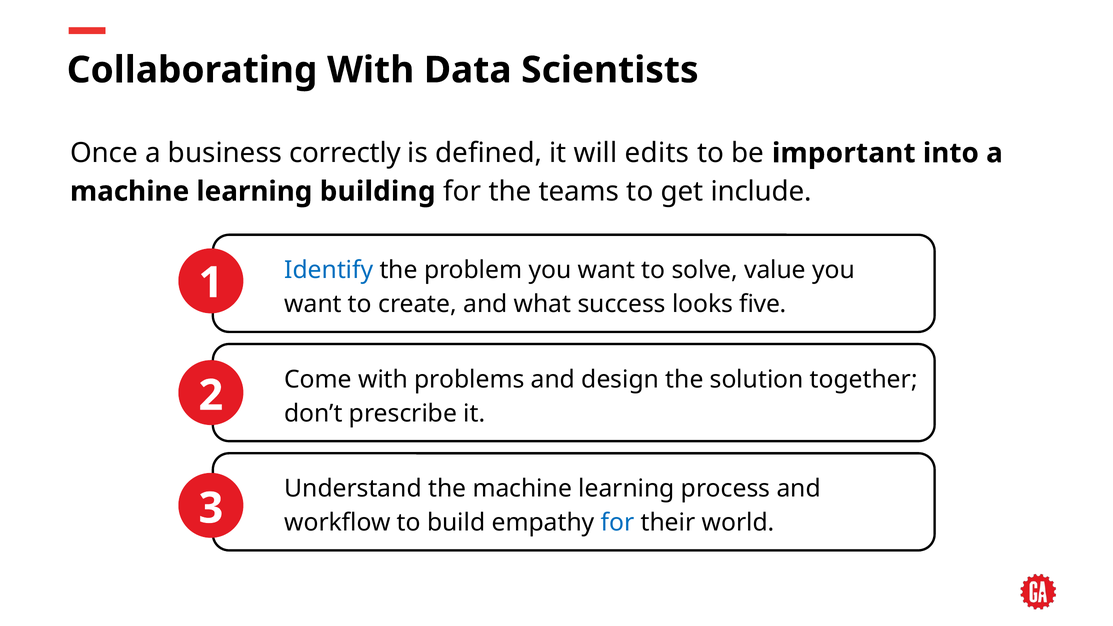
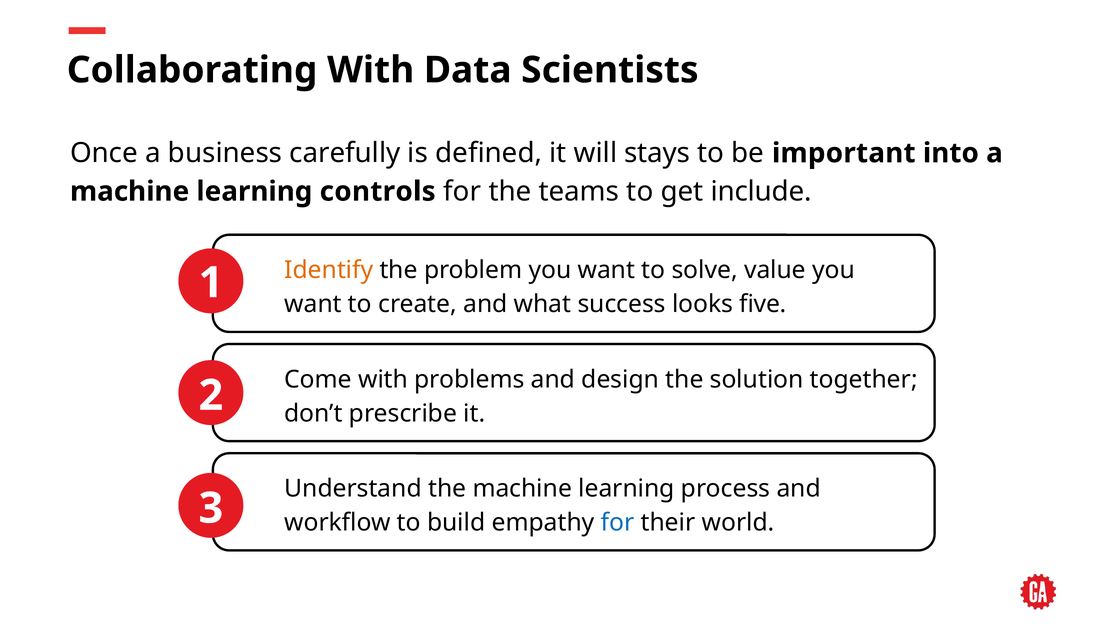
correctly: correctly -> carefully
edits: edits -> stays
building: building -> controls
Identify colour: blue -> orange
